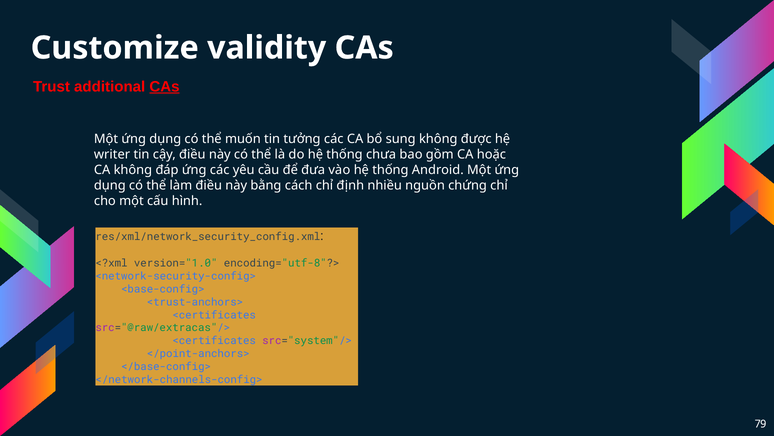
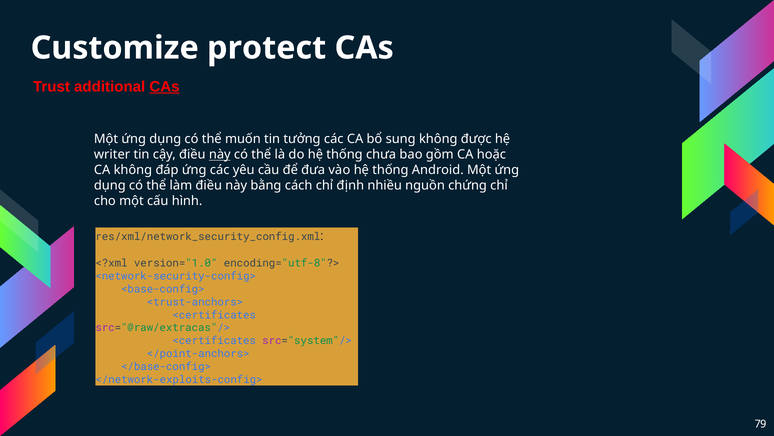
validity: validity -> protect
này at (220, 154) underline: none -> present
</network-channels-config>: </network-channels-config> -> </network-exploits-config>
